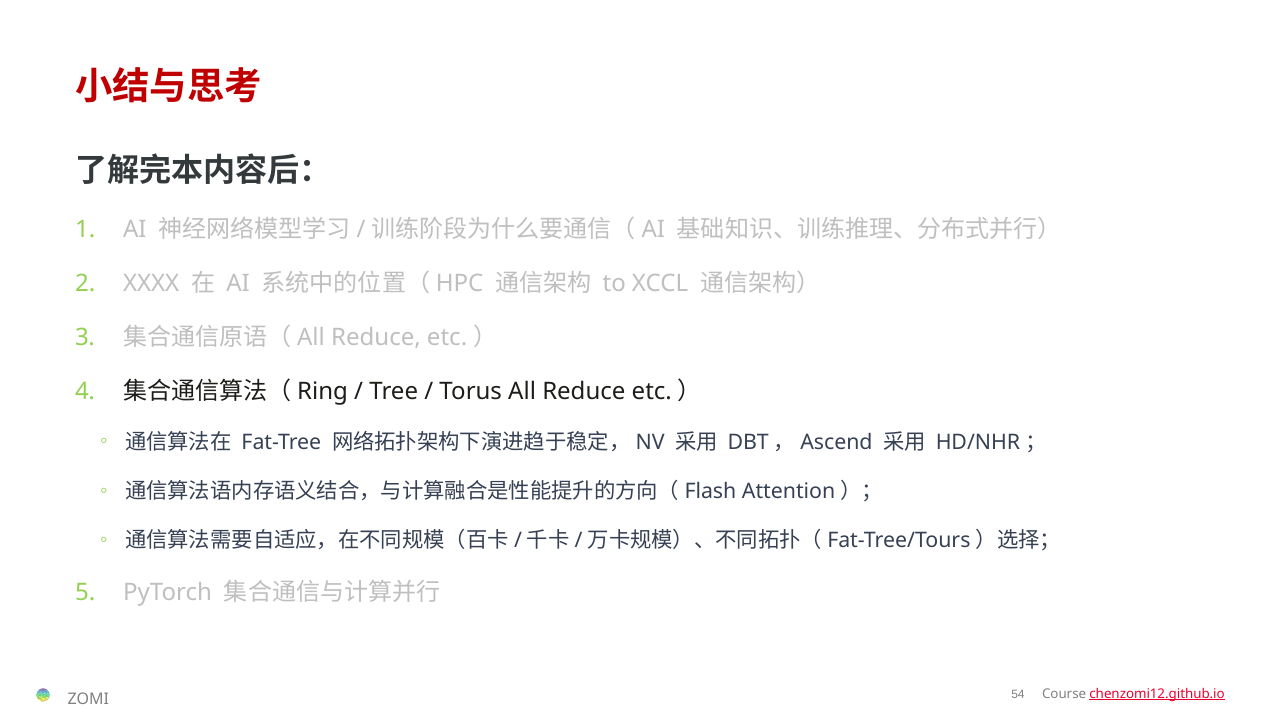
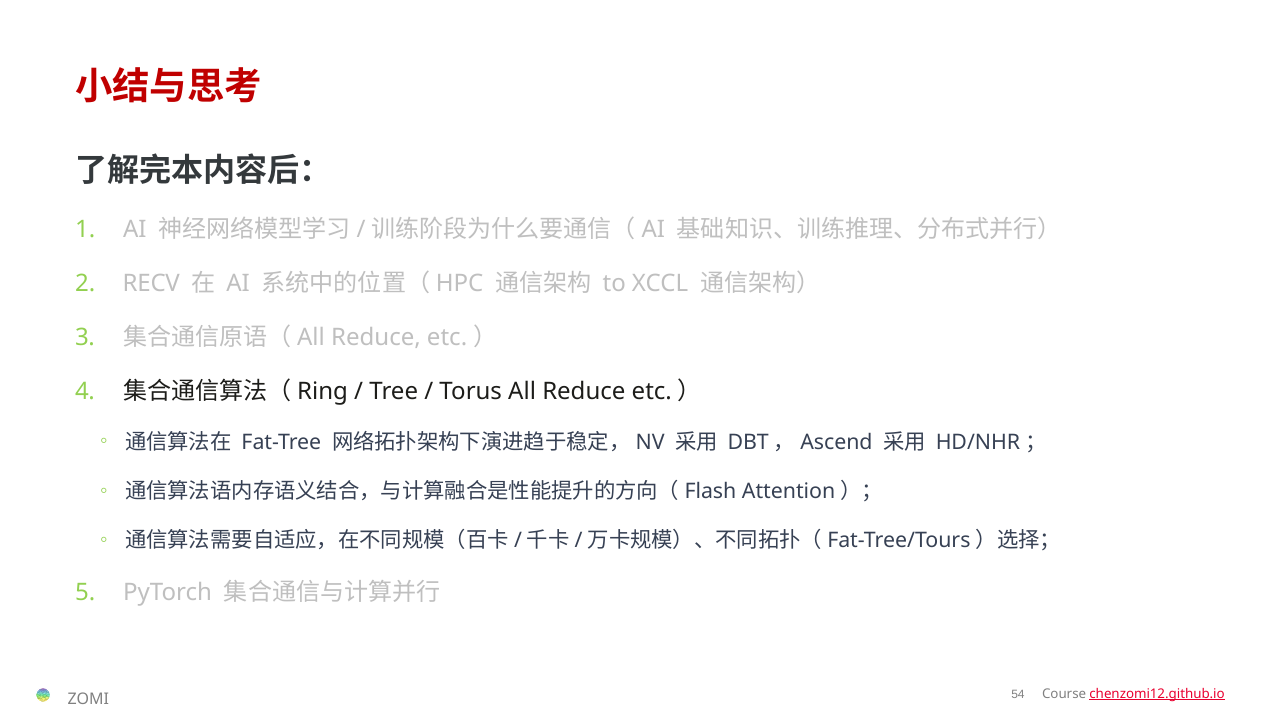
XXXX: XXXX -> RECV
